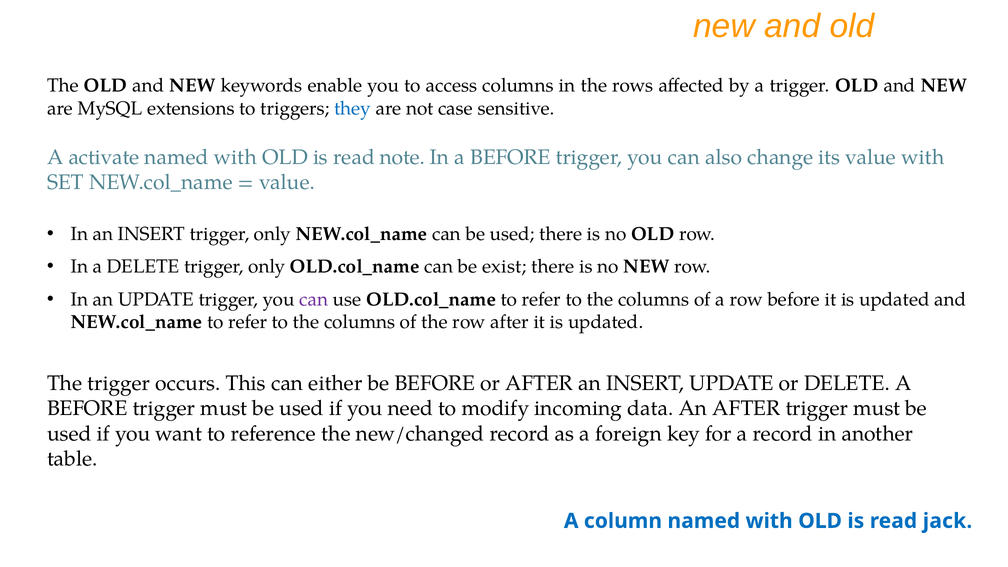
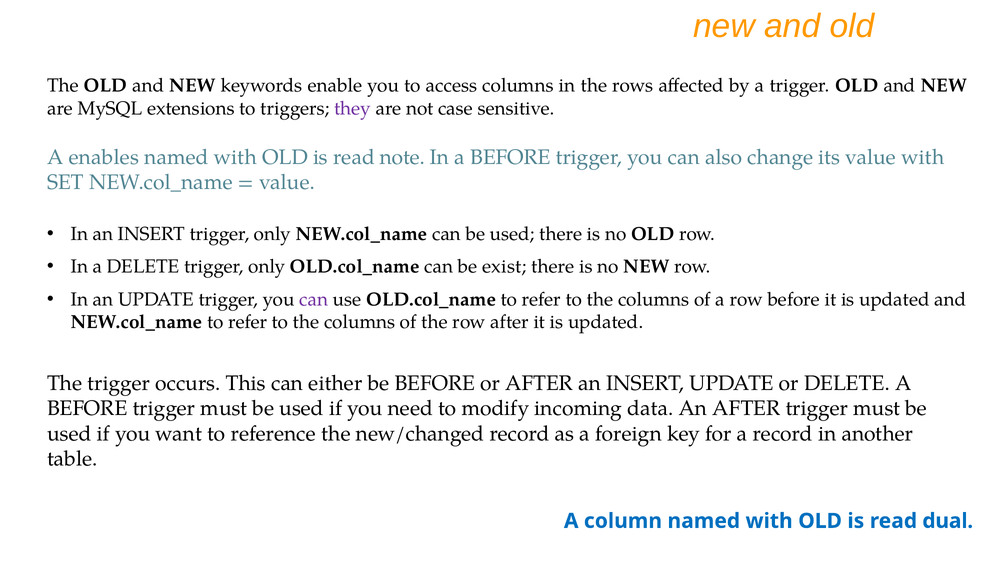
they colour: blue -> purple
activate: activate -> enables
jack: jack -> dual
